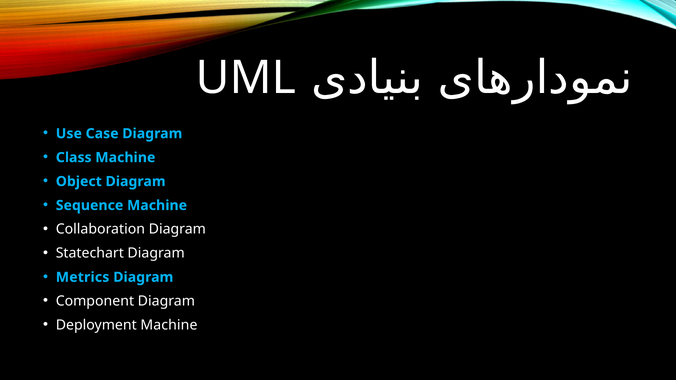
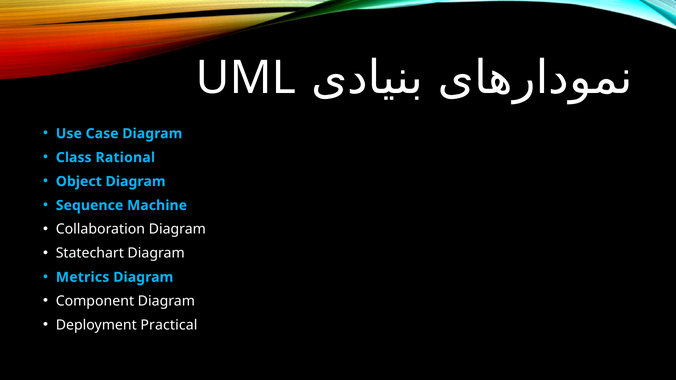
Class Machine: Machine -> Rational
Deployment Machine: Machine -> Practical
